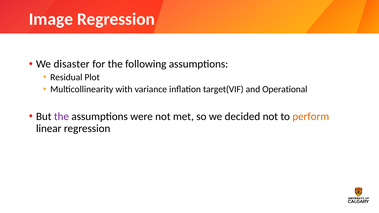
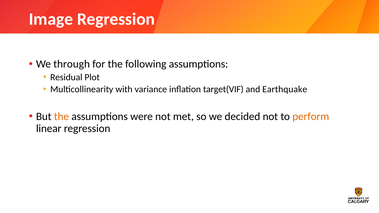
disaster: disaster -> through
Operational: Operational -> Earthquake
the at (61, 117) colour: purple -> orange
